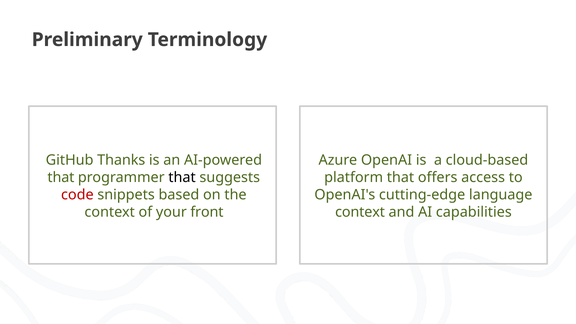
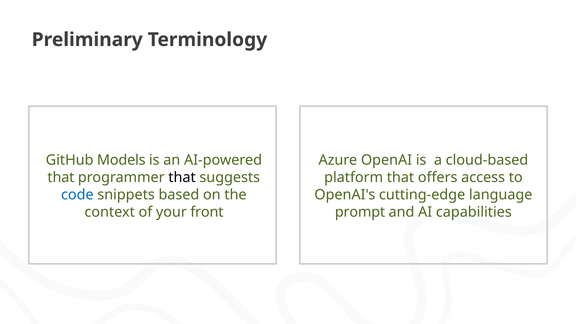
Thanks: Thanks -> Models
code colour: red -> blue
context at (360, 212): context -> prompt
